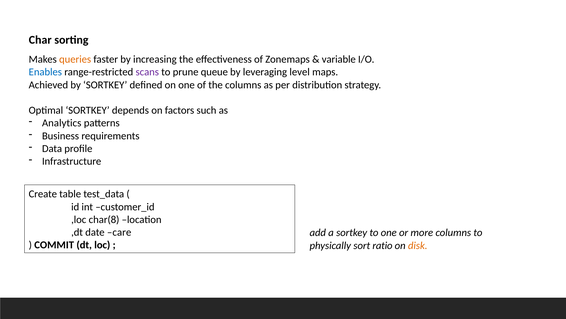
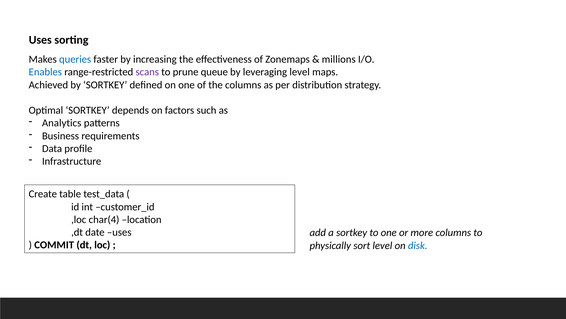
Char at (40, 40): Char -> Uses
queries colour: orange -> blue
variable: variable -> millions
char(8: char(8 -> char(4
date care: care -> uses
sort ratio: ratio -> level
disk colour: orange -> blue
